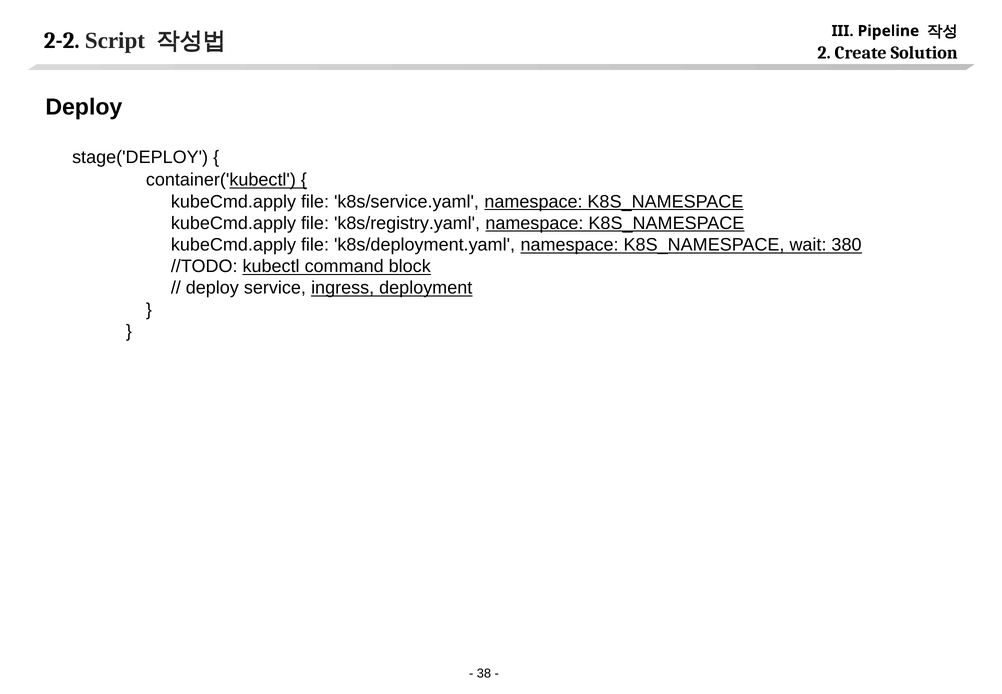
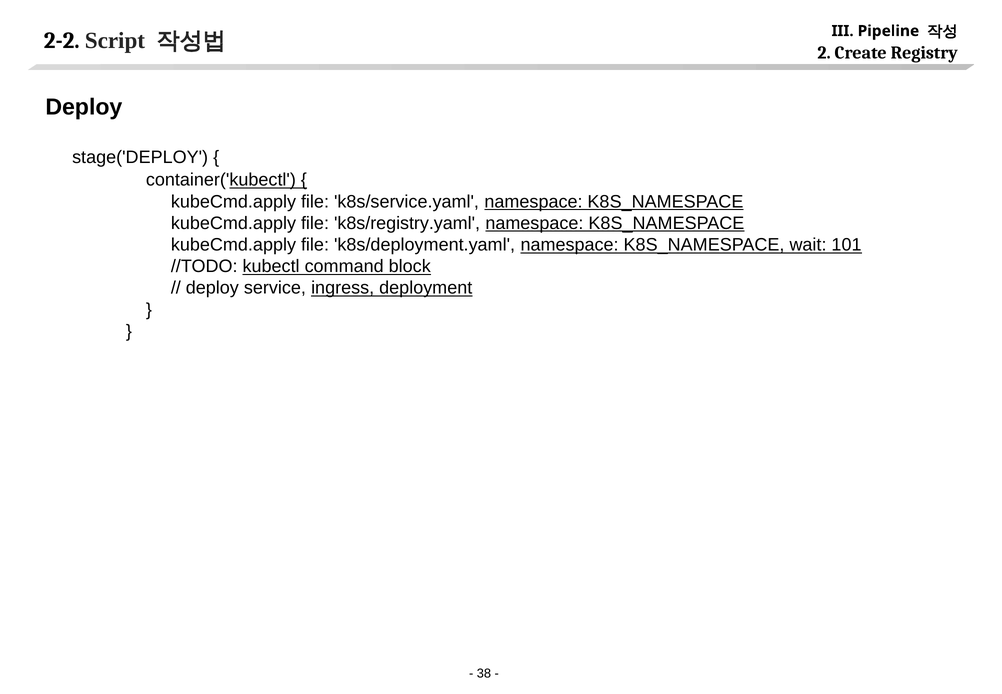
Solution: Solution -> Registry
380: 380 -> 101
